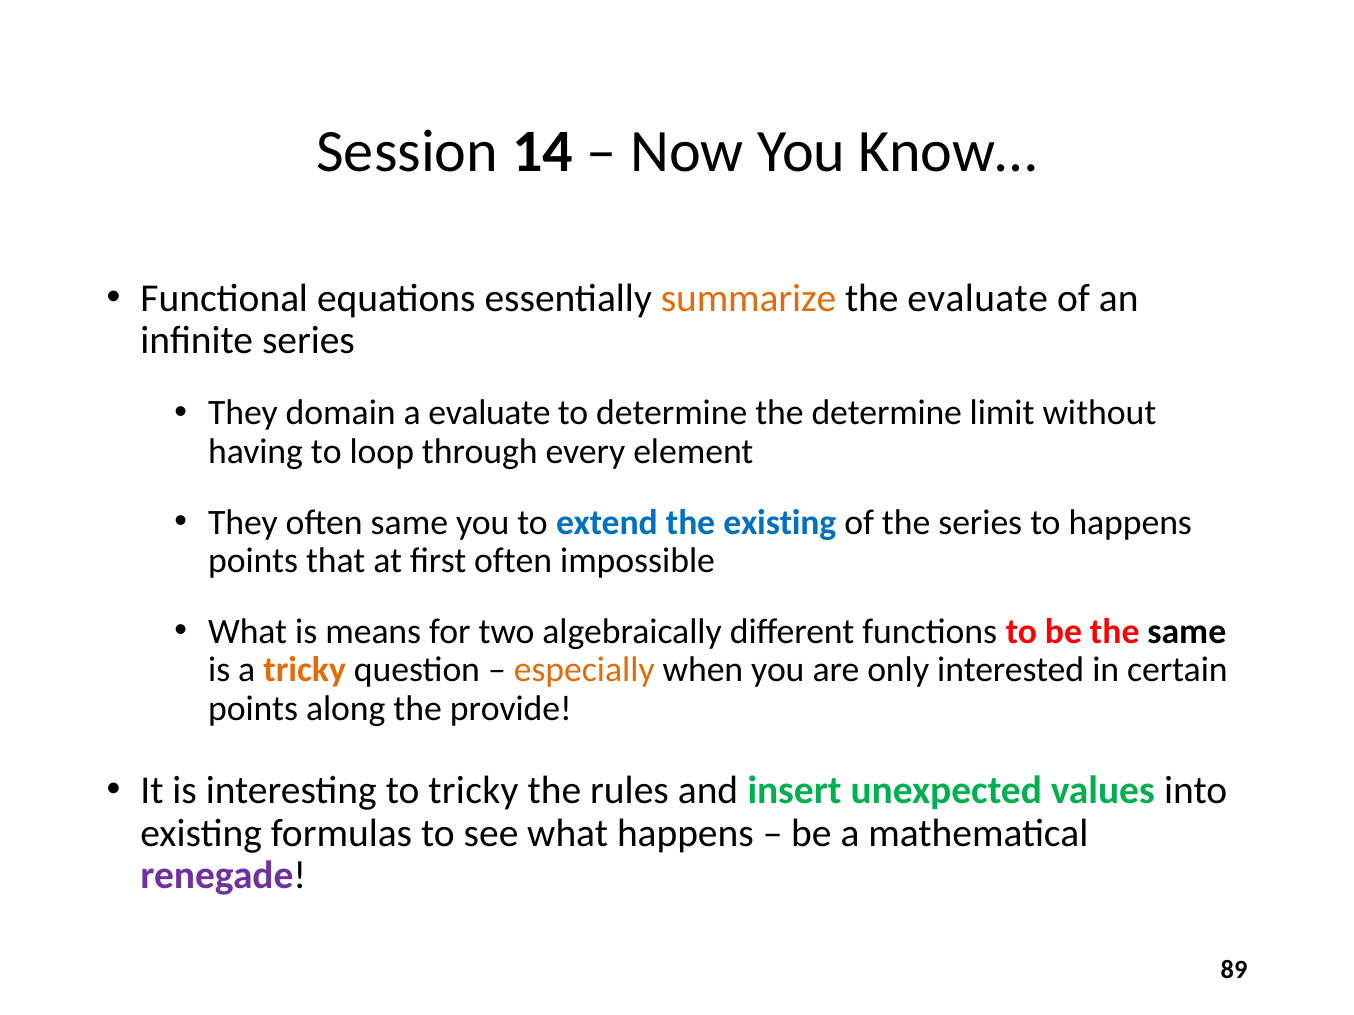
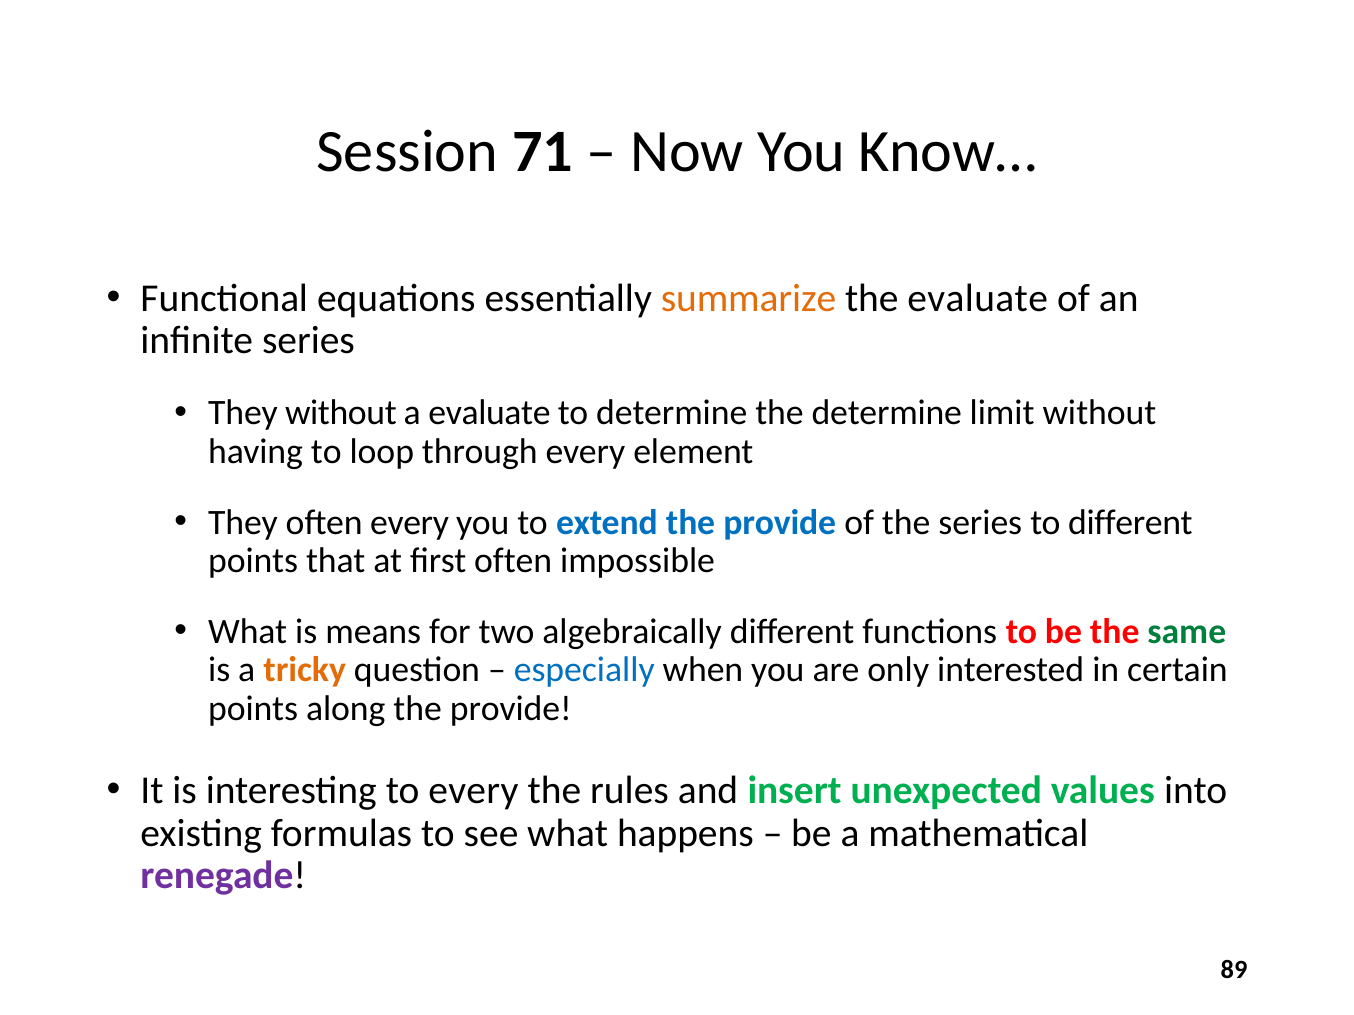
14: 14 -> 71
They domain: domain -> without
often same: same -> every
extend the existing: existing -> provide
to happens: happens -> different
same at (1187, 632) colour: black -> green
especially colour: orange -> blue
to tricky: tricky -> every
